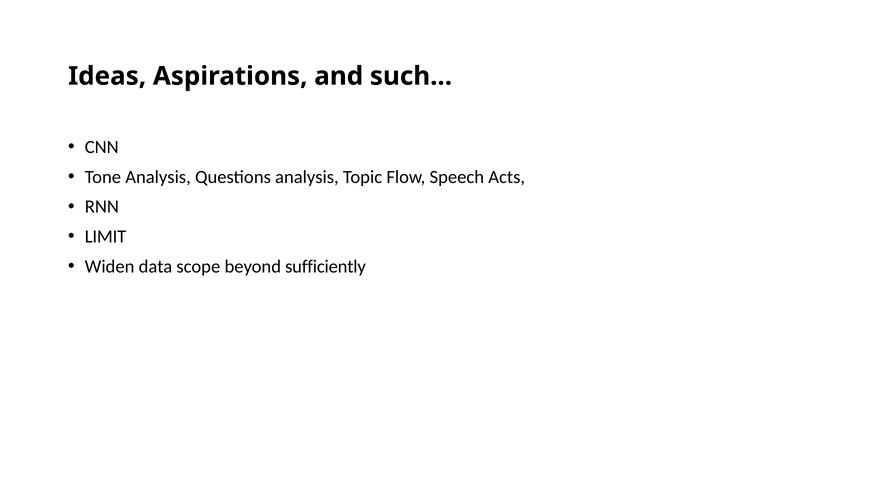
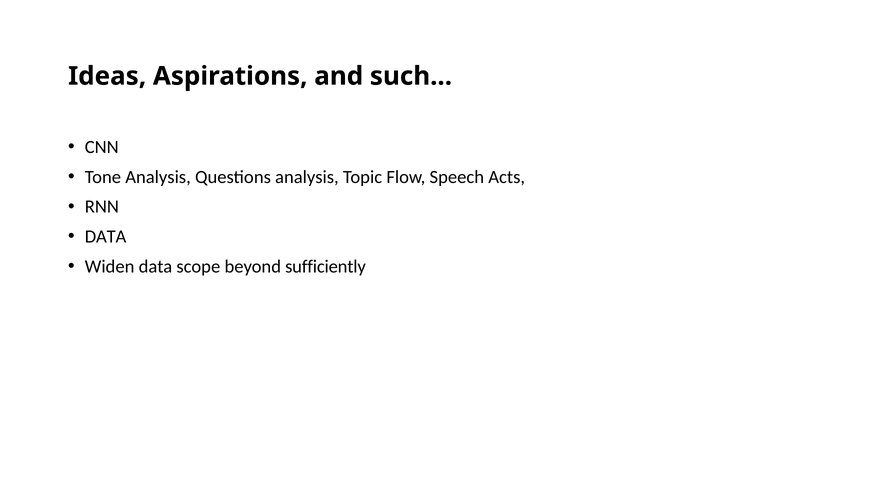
LIMIT at (106, 237): LIMIT -> DATA
